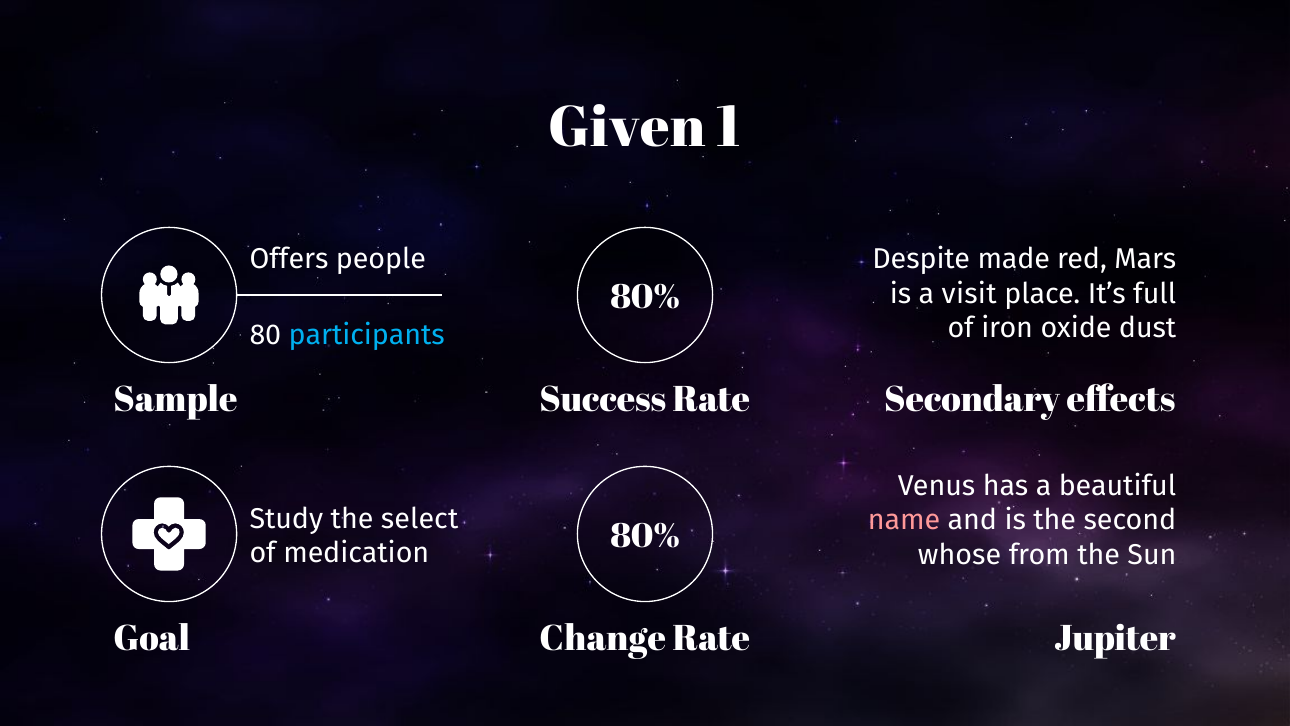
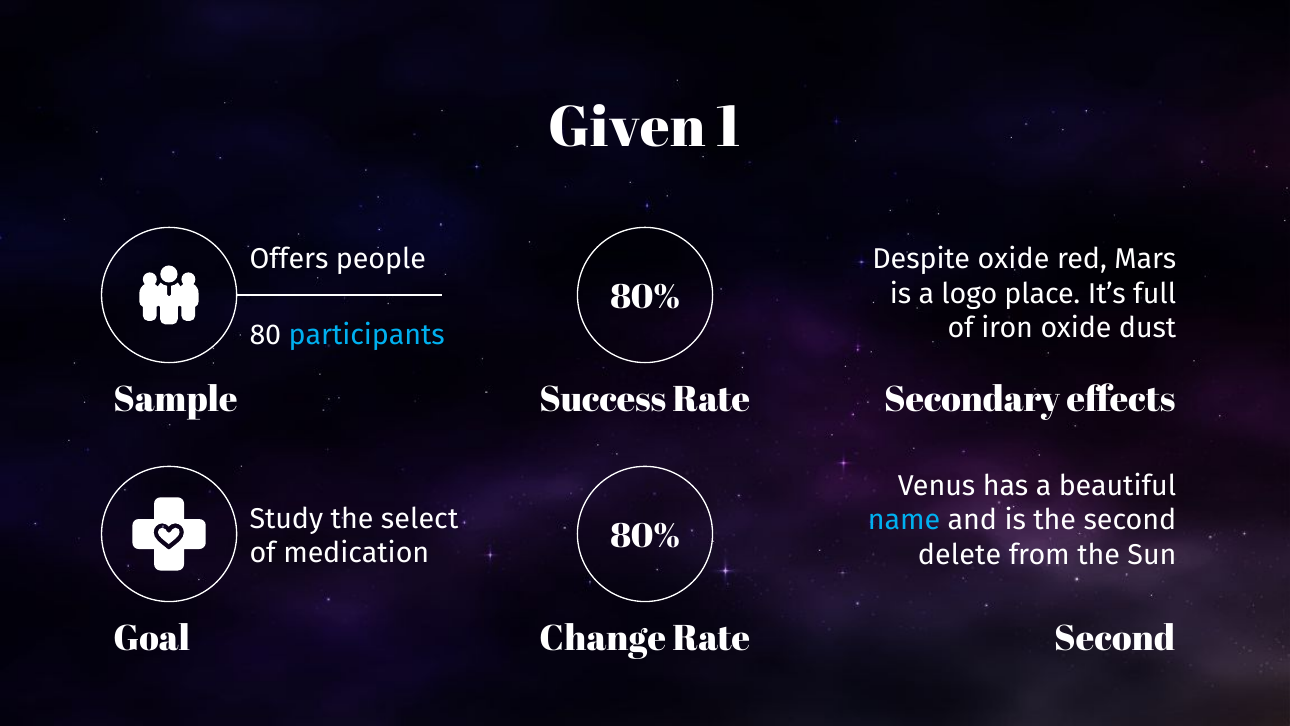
Despite made: made -> oxide
visit: visit -> logo
name colour: pink -> light blue
whose: whose -> delete
Goal Jupiter: Jupiter -> Second
